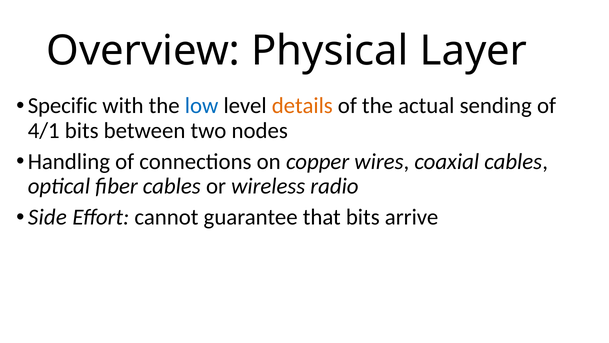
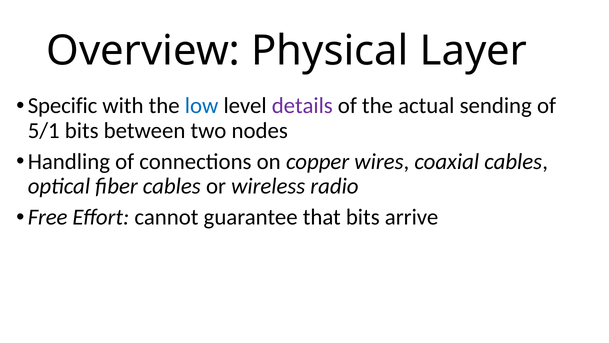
details colour: orange -> purple
4/1: 4/1 -> 5/1
Side: Side -> Free
